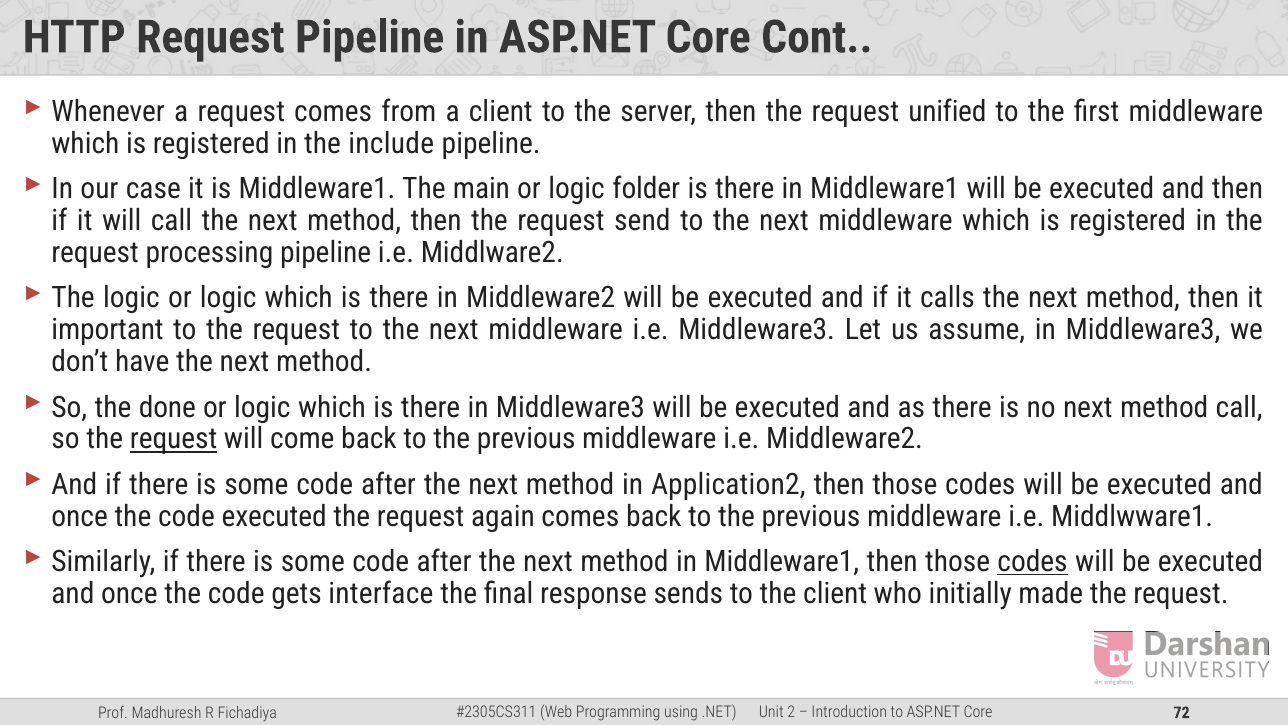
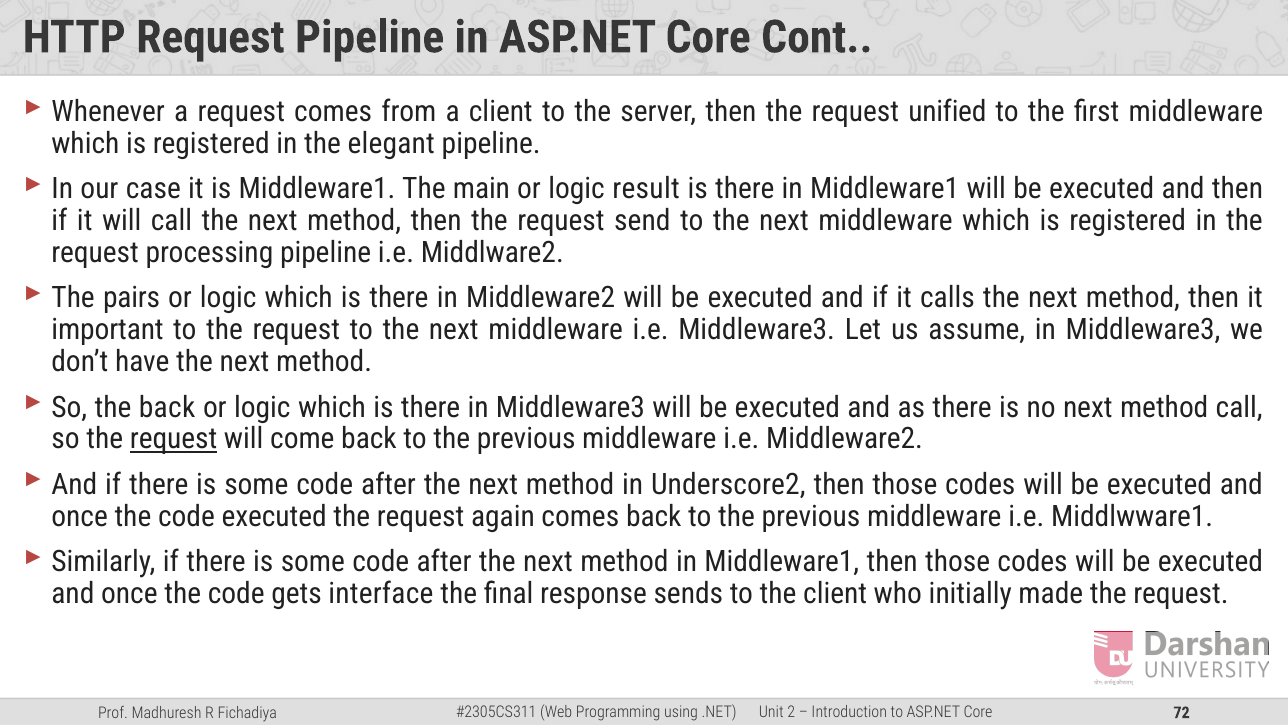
include: include -> elegant
folder: folder -> result
The logic: logic -> pairs
the done: done -> back
Application2: Application2 -> Underscore2
codes at (1033, 561) underline: present -> none
